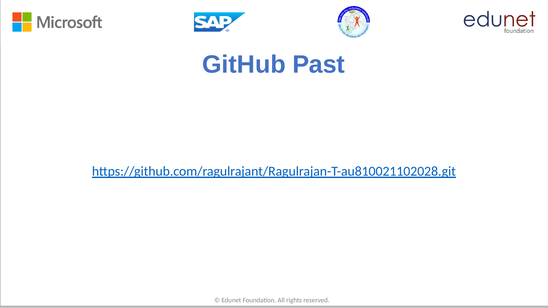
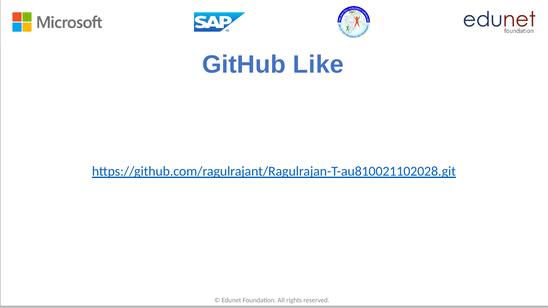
Past: Past -> Like
